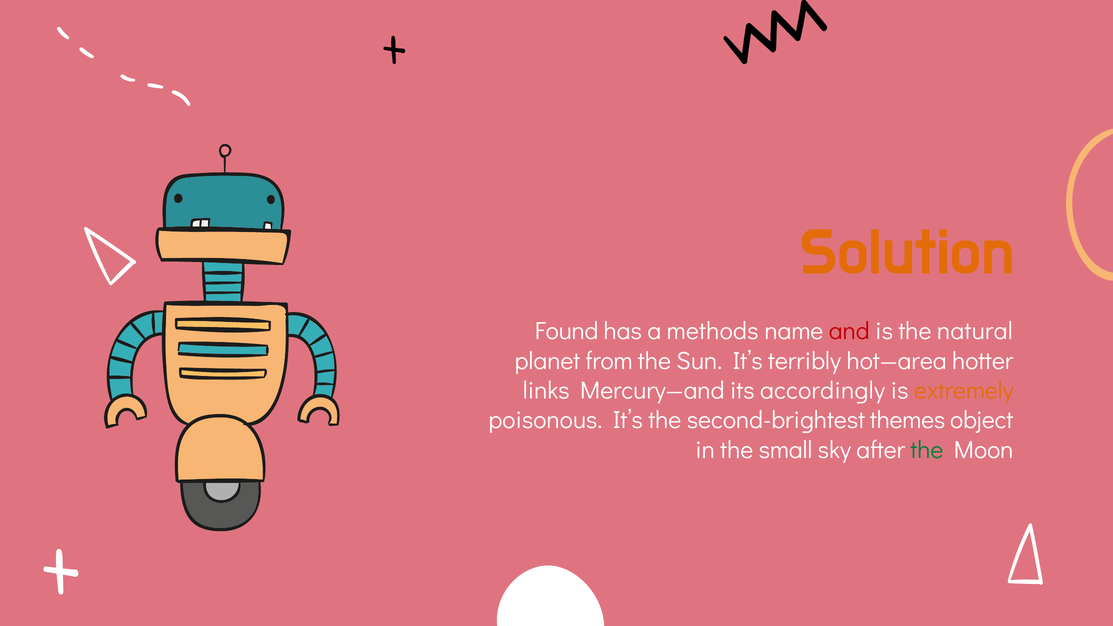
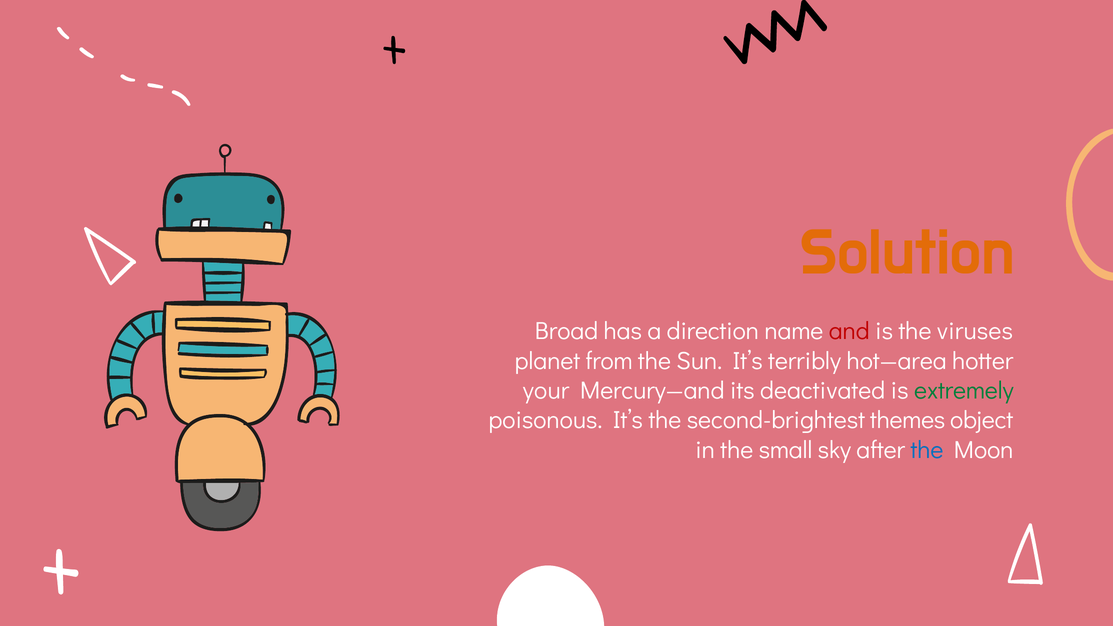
Found: Found -> Broad
methods: methods -> direction
natural: natural -> viruses
links: links -> your
accordingly: accordingly -> deactivated
extremely colour: orange -> green
the at (927, 450) colour: green -> blue
